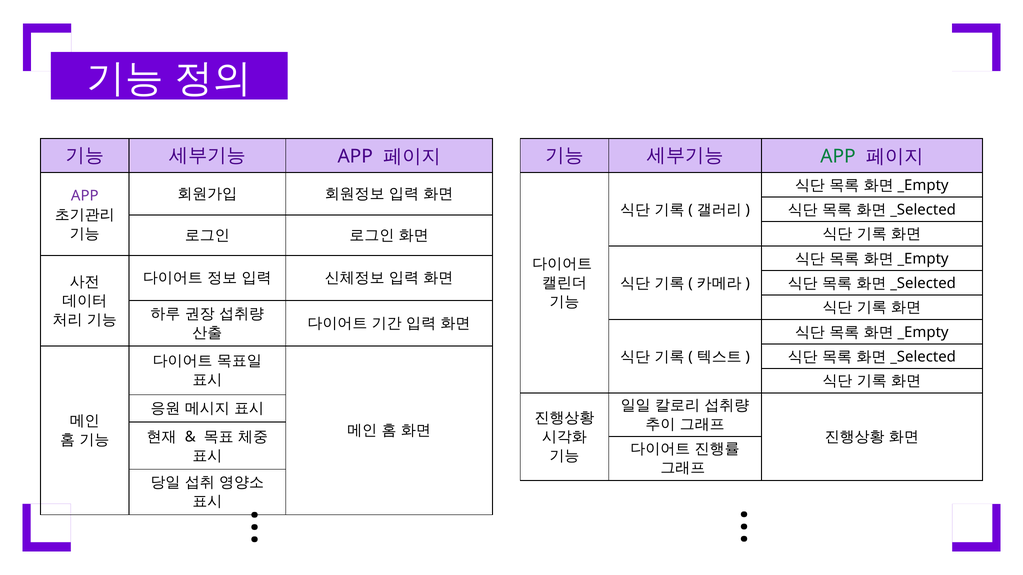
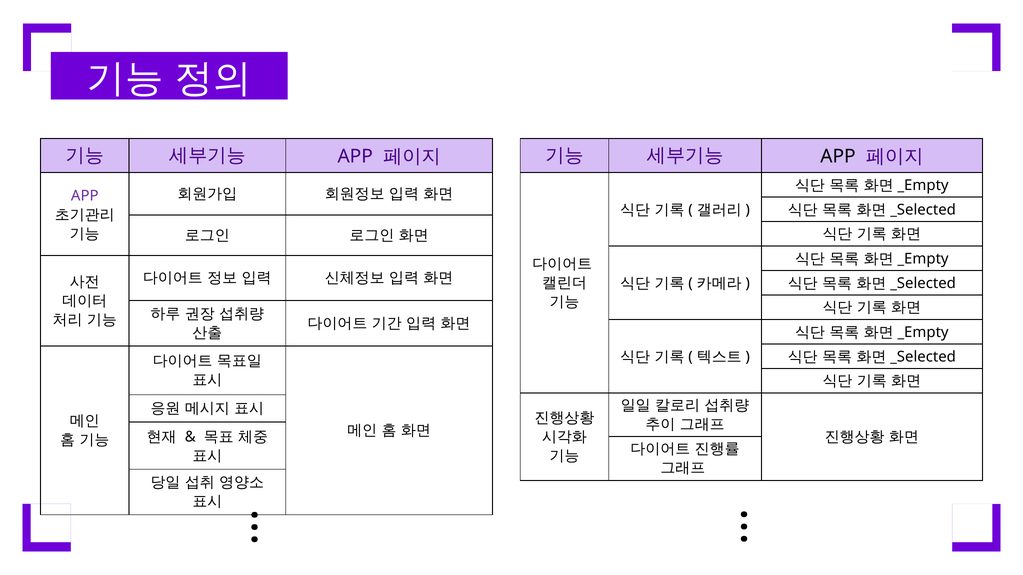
APP at (838, 157) colour: green -> black
